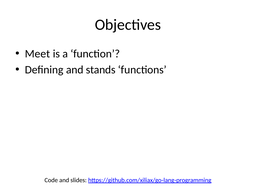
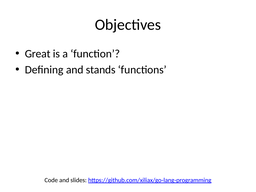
Meet: Meet -> Great
